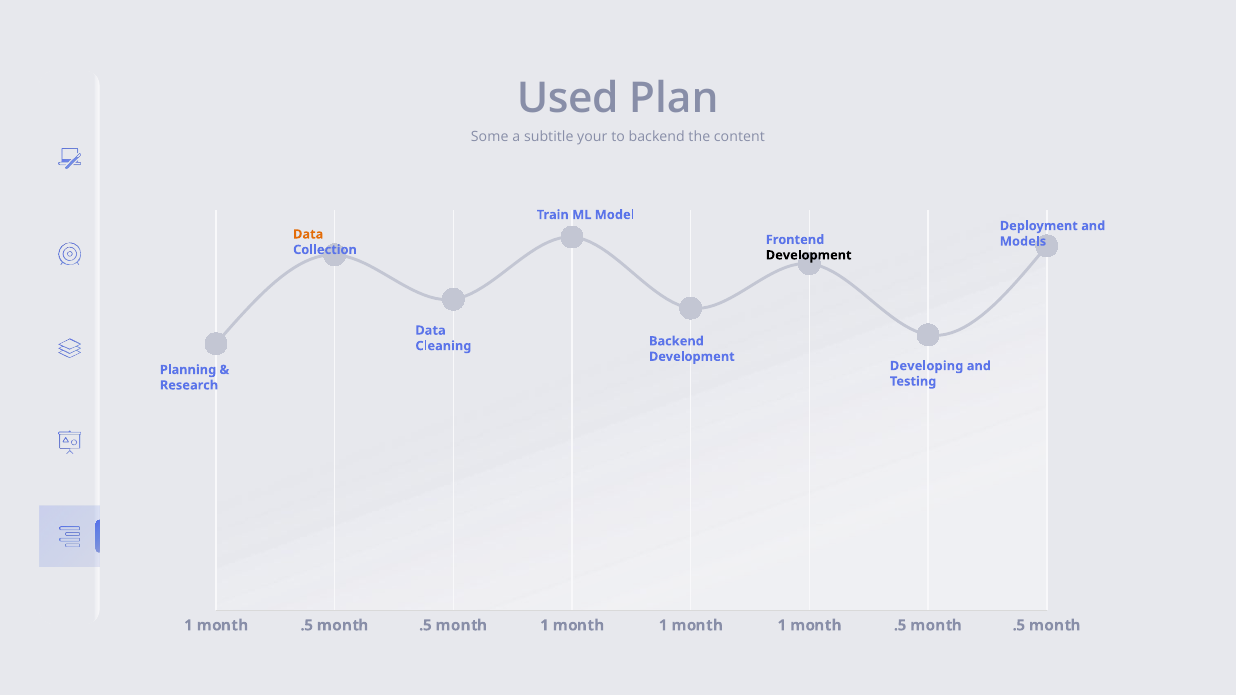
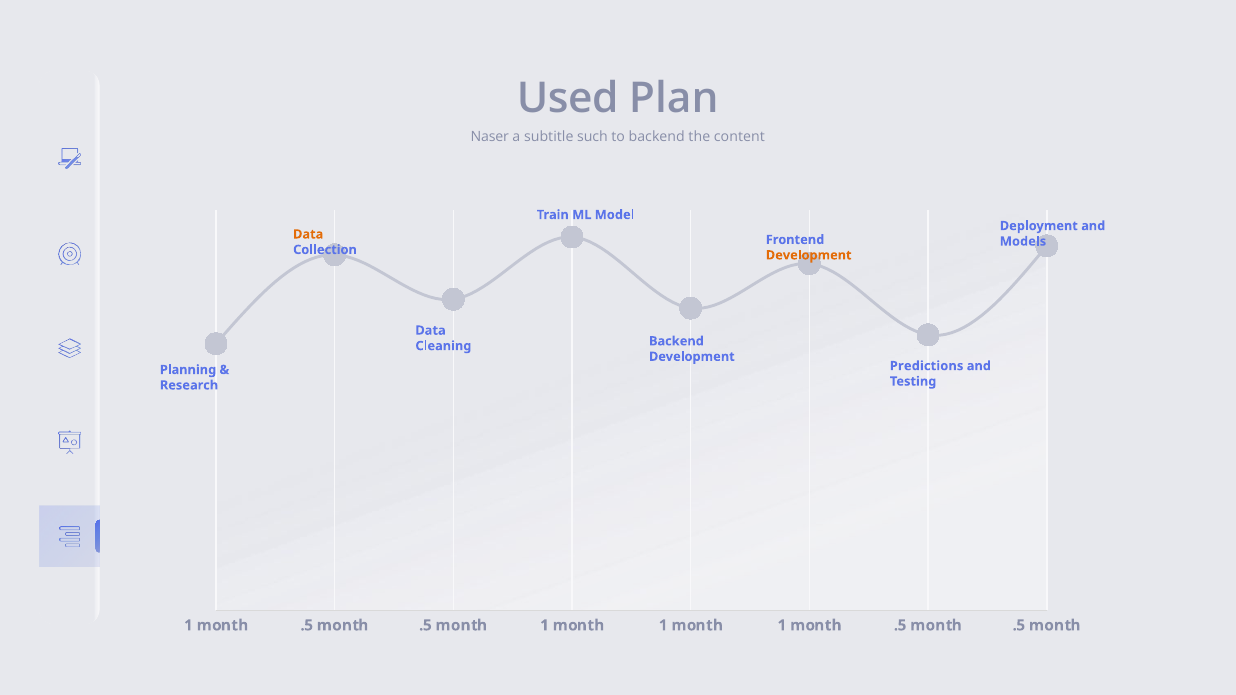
Some: Some -> Naser
your: your -> such
Development at (809, 255) colour: black -> orange
Developing: Developing -> Predictions
